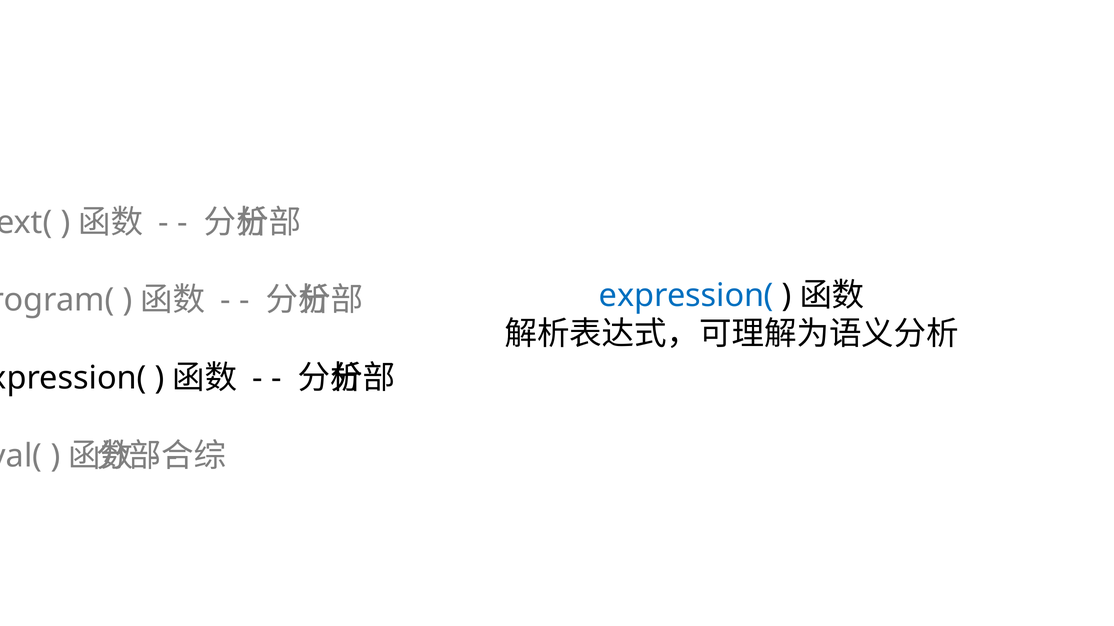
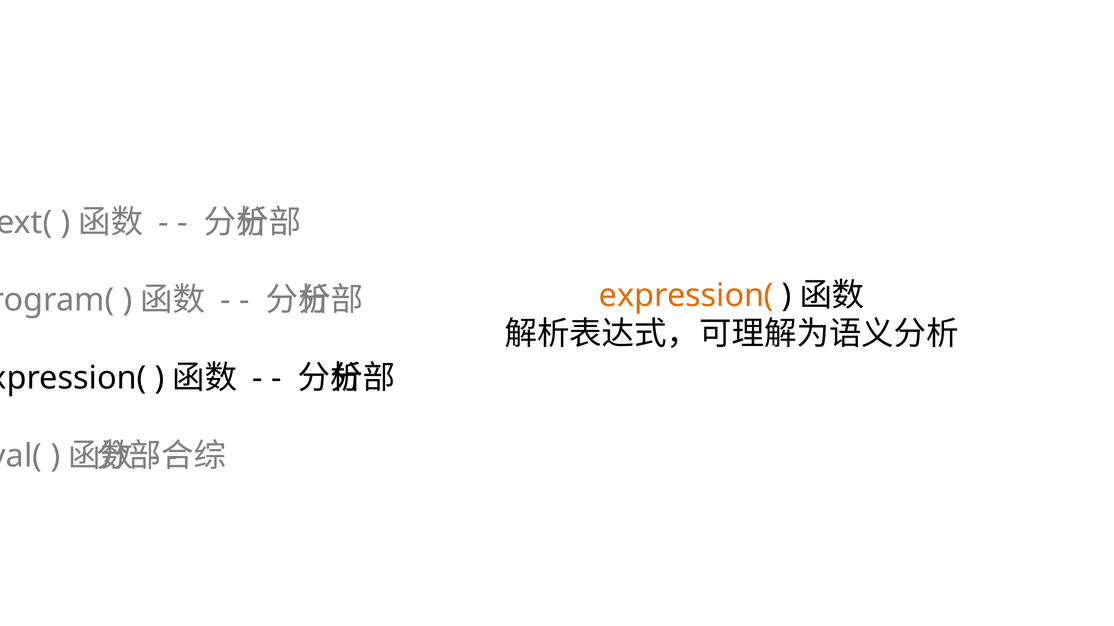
expression( at (686, 296) colour: blue -> orange
